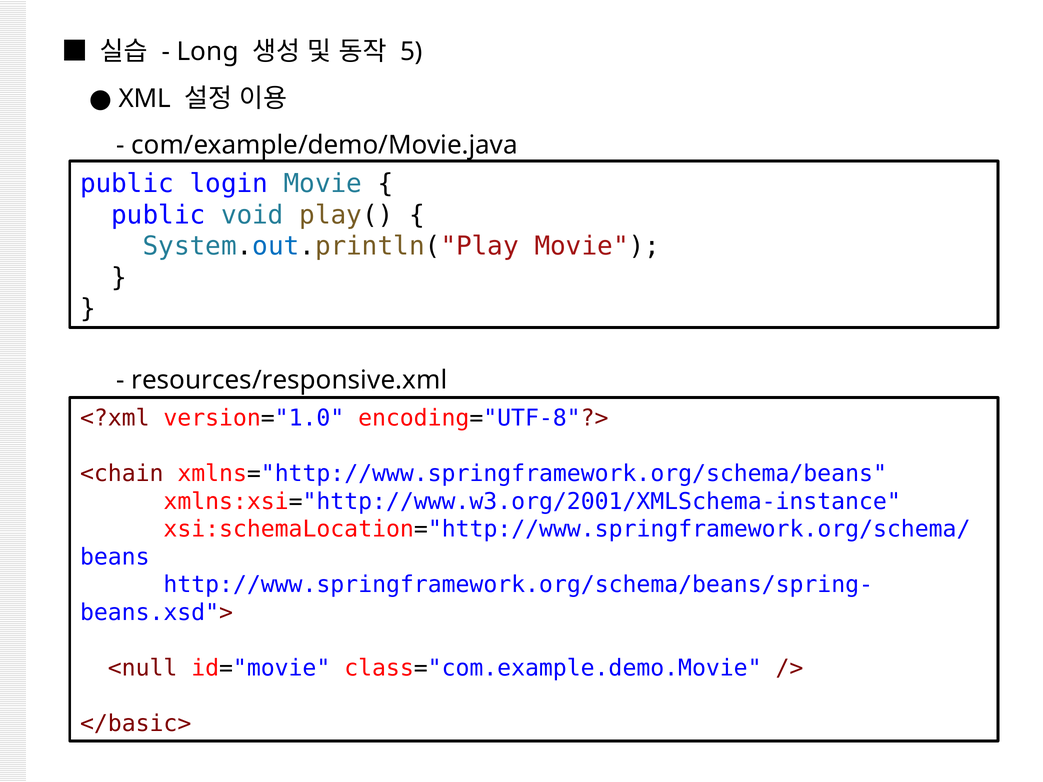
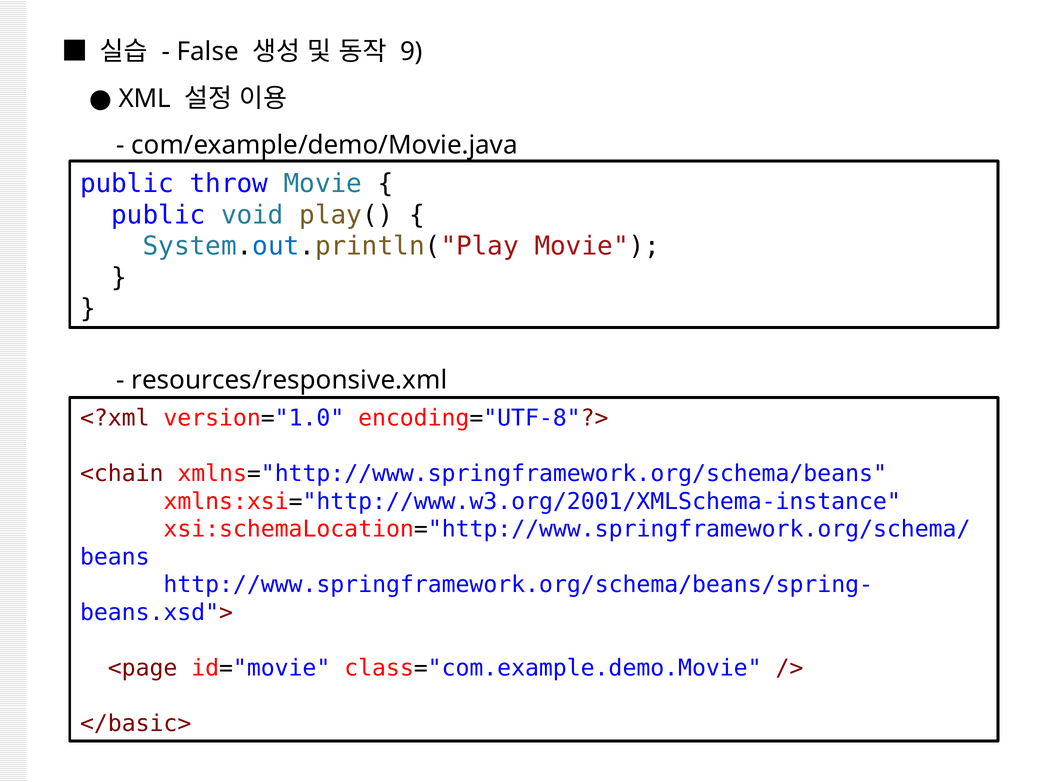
Long: Long -> False
5: 5 -> 9
login: login -> throw
<null: <null -> <page
